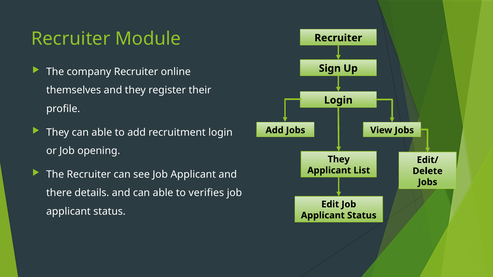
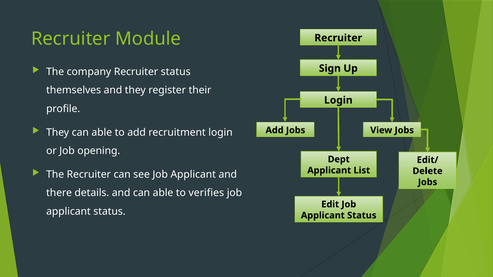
Recruiter online: online -> status
They at (339, 159): They -> Dept
